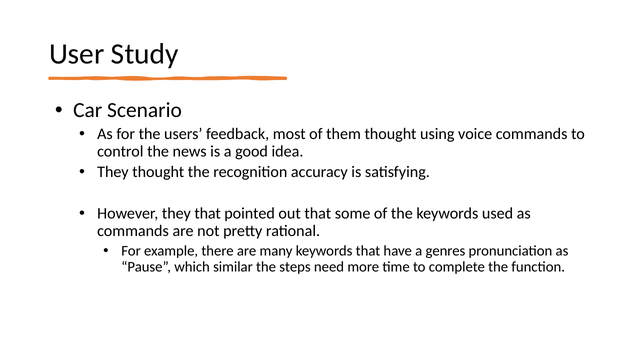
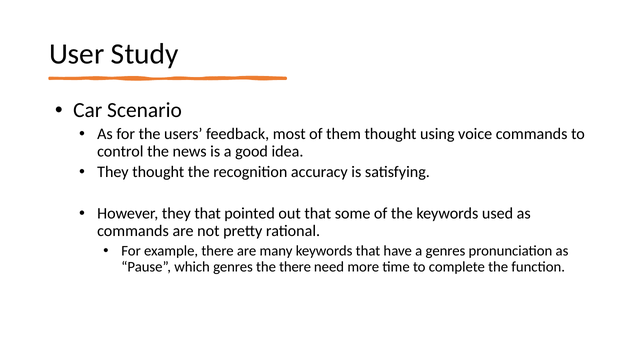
which similar: similar -> genres
the steps: steps -> there
